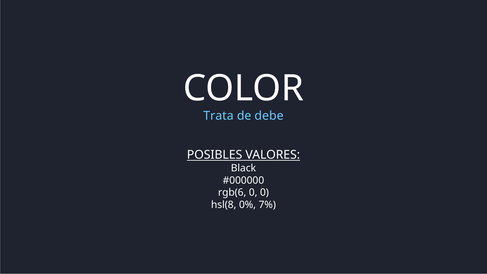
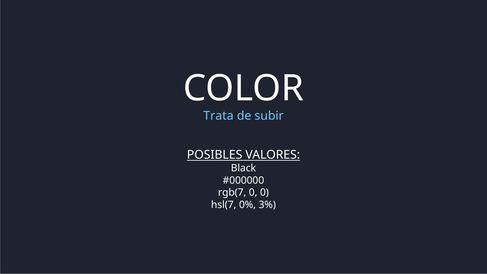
debe: debe -> subir
rgb(6: rgb(6 -> rgb(7
hsl(8: hsl(8 -> hsl(7
7%: 7% -> 3%
